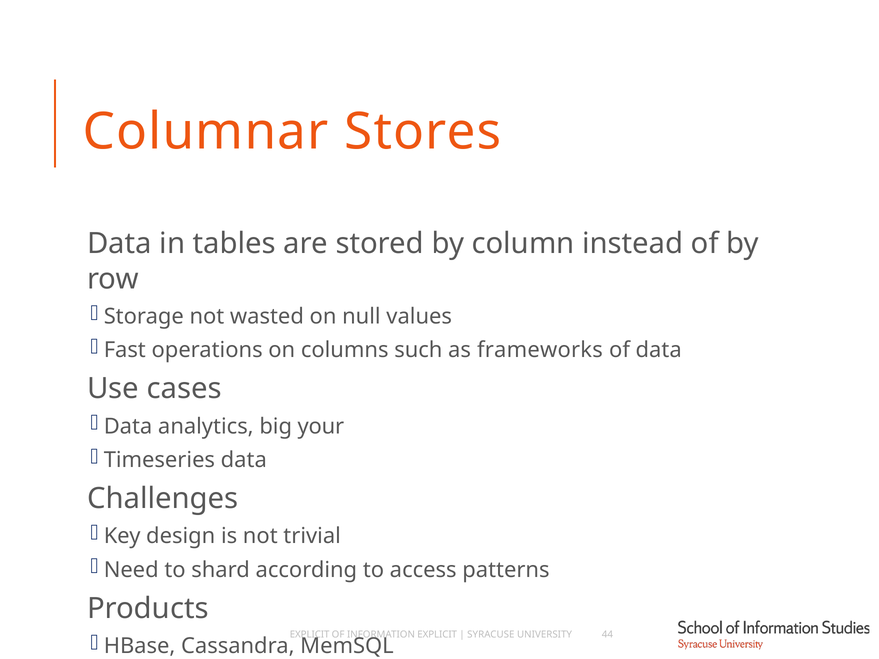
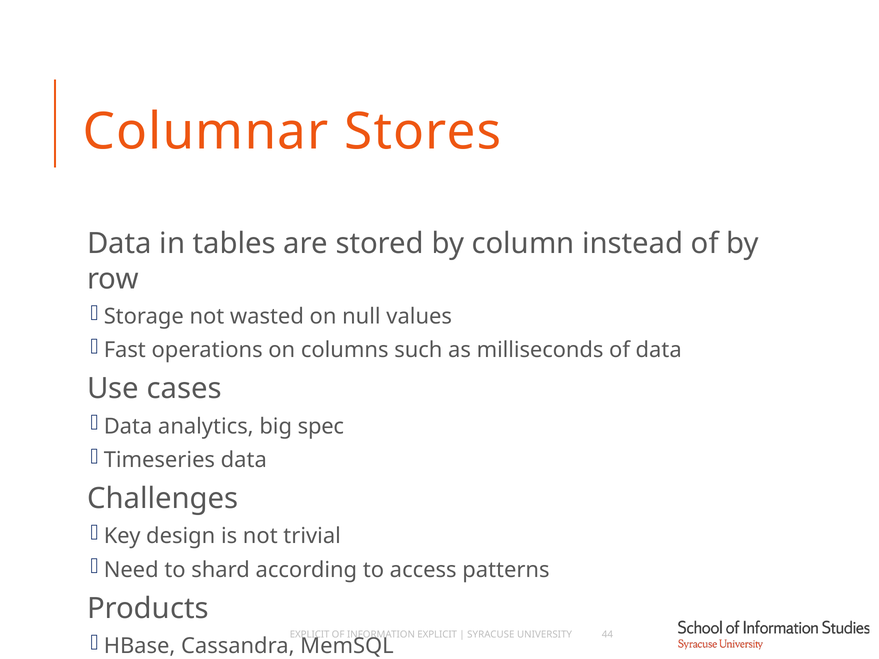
frameworks: frameworks -> milliseconds
your: your -> spec
